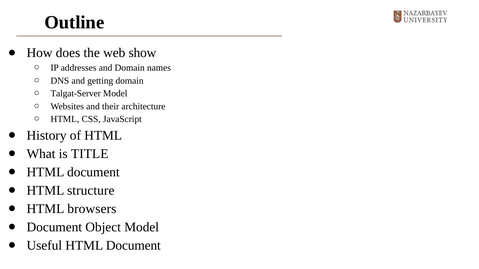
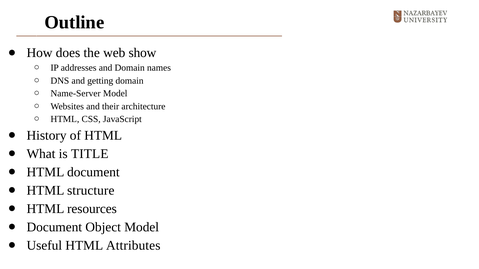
Talgat-Server: Talgat-Server -> Name-Server
browsers: browsers -> resources
Useful HTML Document: Document -> Attributes
